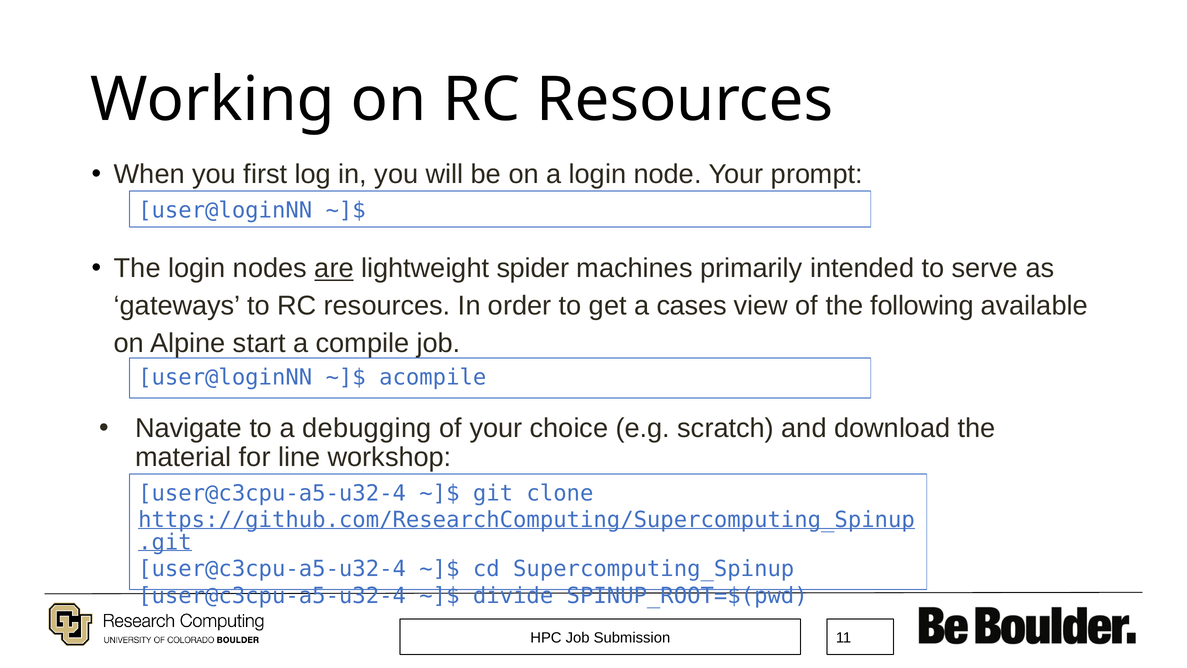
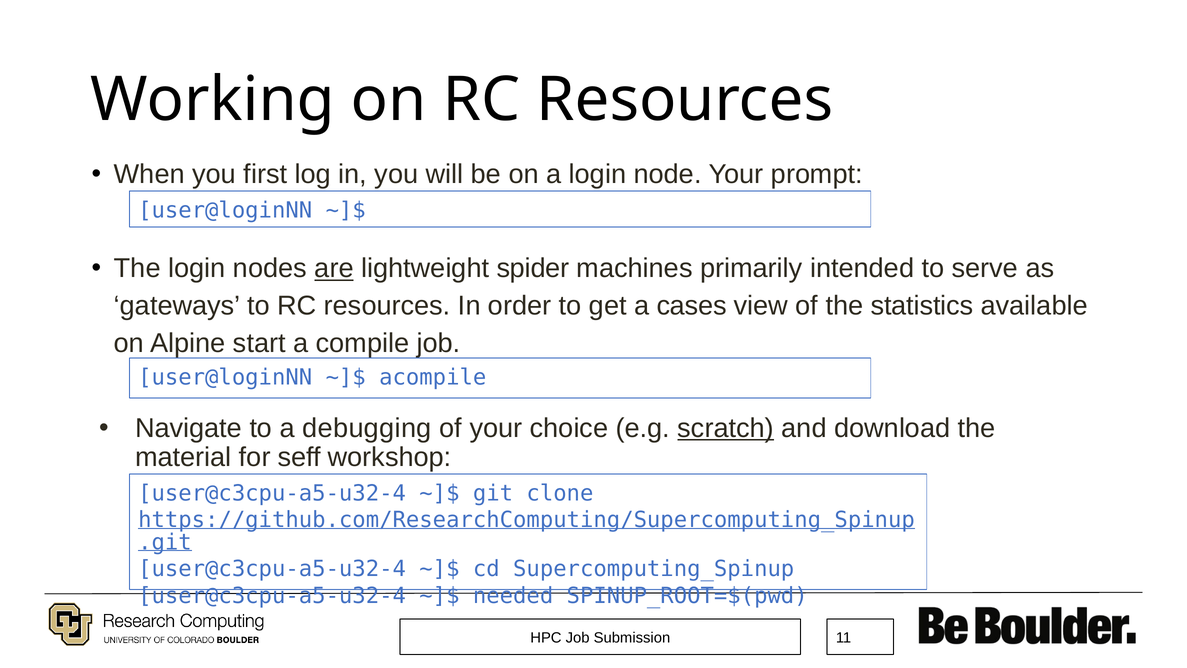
following: following -> statistics
scratch underline: none -> present
line: line -> seff
divide: divide -> needed
